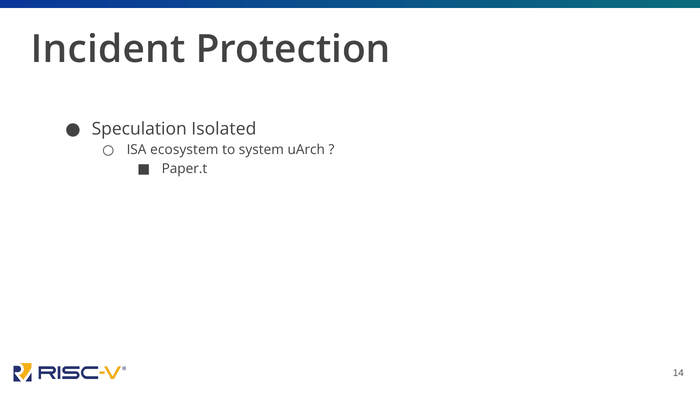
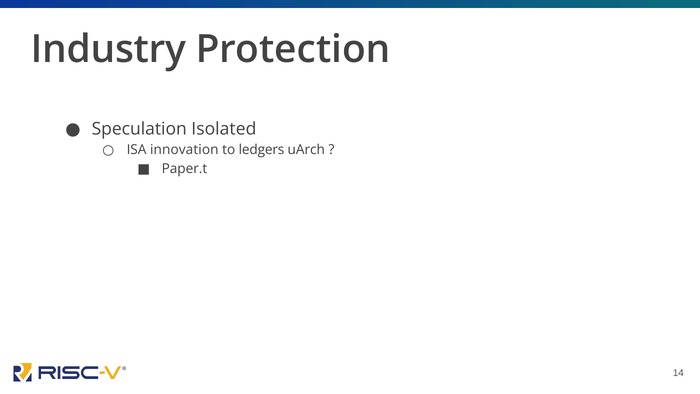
Incident: Incident -> Industry
ecosystem: ecosystem -> innovation
system: system -> ledgers
